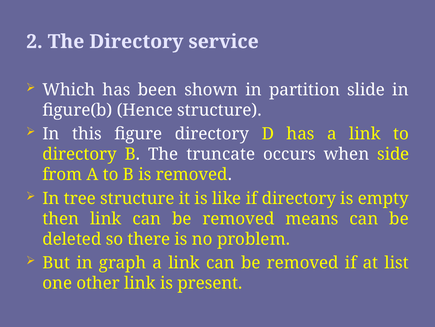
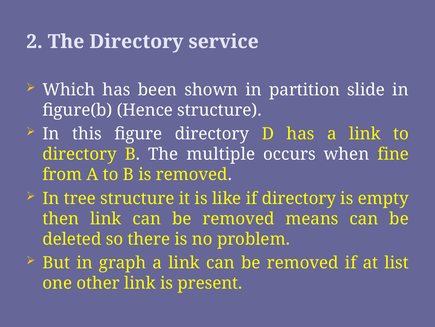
truncate: truncate -> multiple
side: side -> fine
